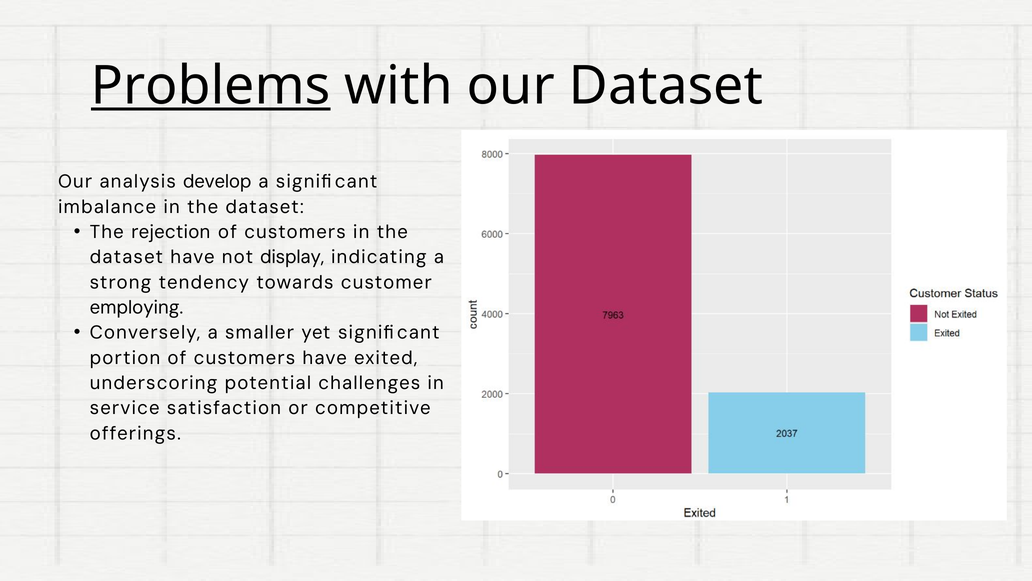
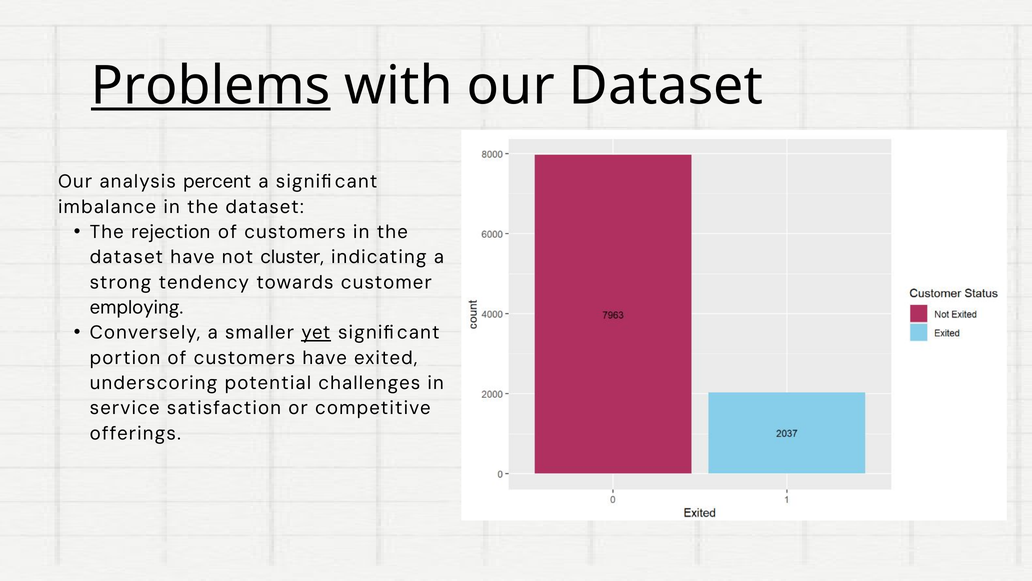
develop: develop -> percent
display: display -> cluster
yet underline: none -> present
